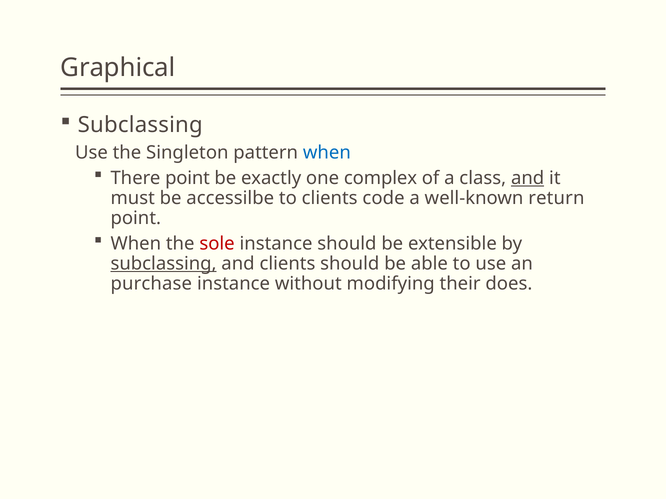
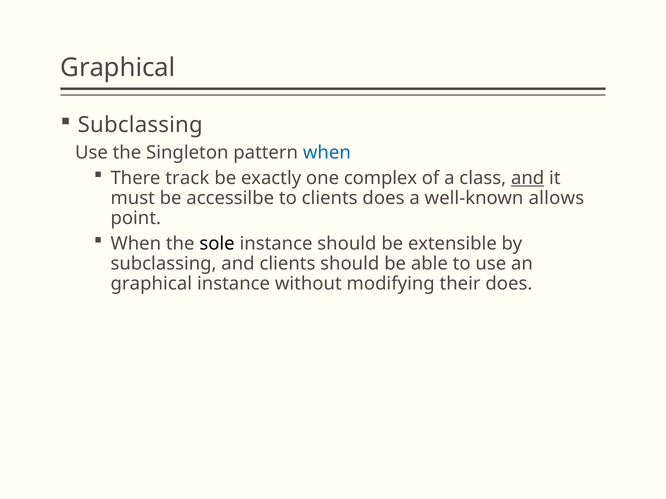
There point: point -> track
clients code: code -> does
return: return -> allows
sole colour: red -> black
subclassing at (164, 264) underline: present -> none
purchase at (151, 284): purchase -> graphical
